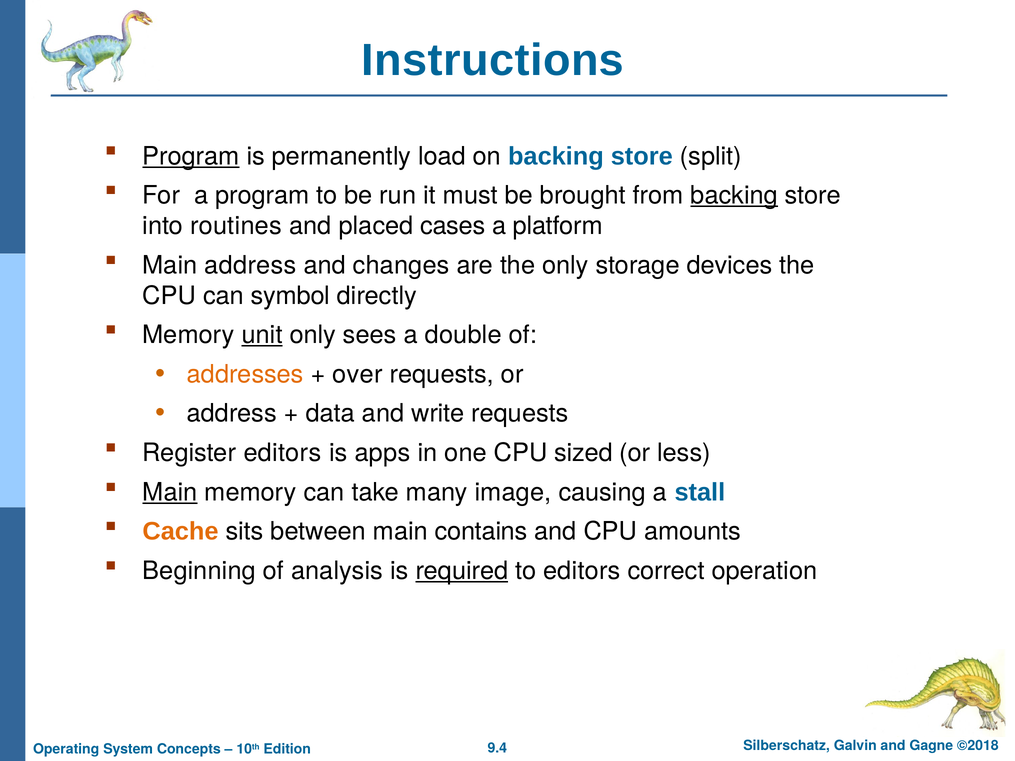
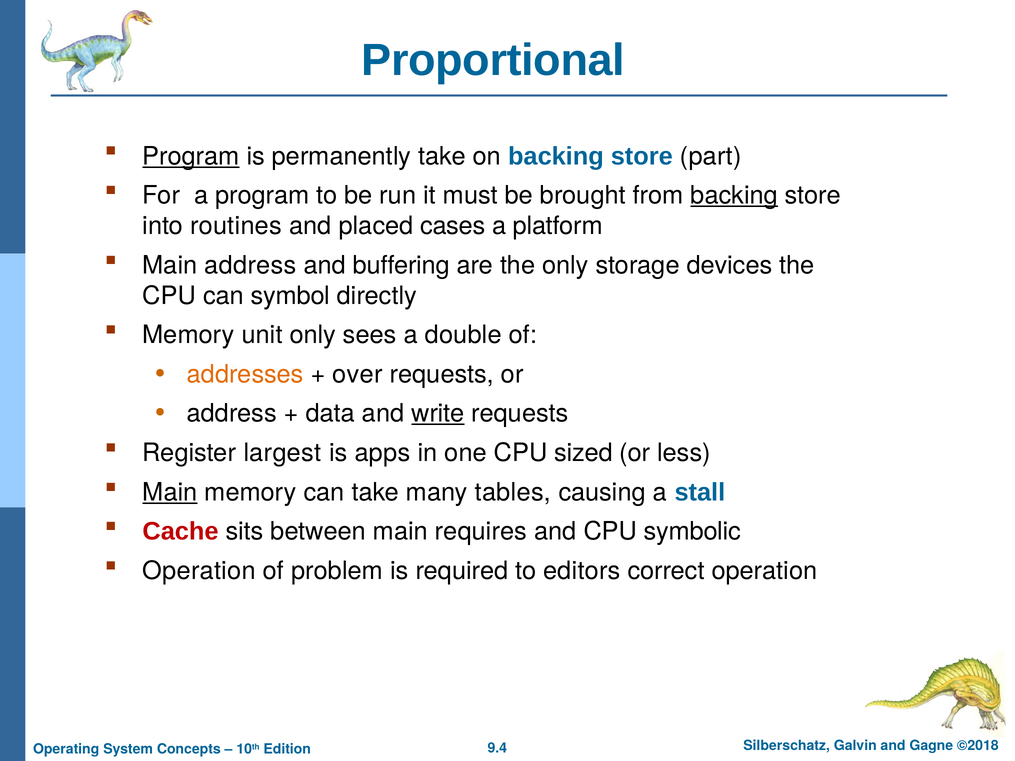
Instructions: Instructions -> Proportional
permanently load: load -> take
split: split -> part
changes: changes -> buffering
unit underline: present -> none
write underline: none -> present
Register editors: editors -> largest
image: image -> tables
Cache colour: orange -> red
contains: contains -> requires
amounts: amounts -> symbolic
Beginning at (199, 571): Beginning -> Operation
analysis: analysis -> problem
required underline: present -> none
